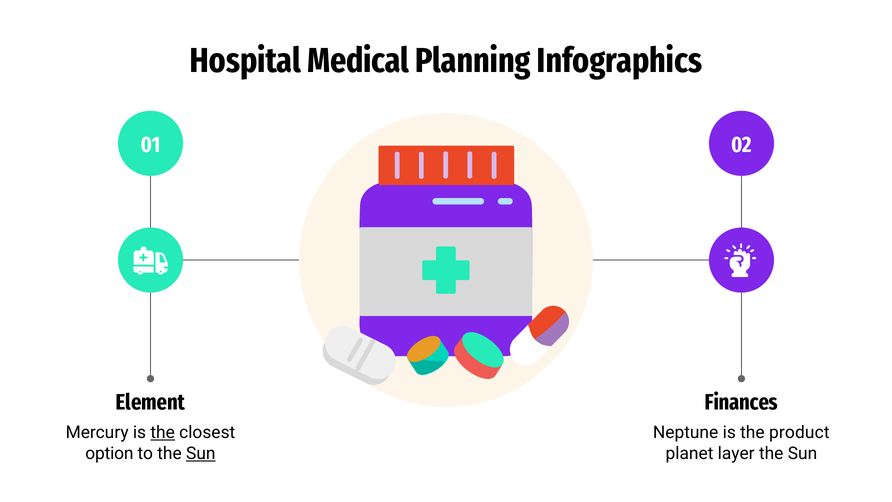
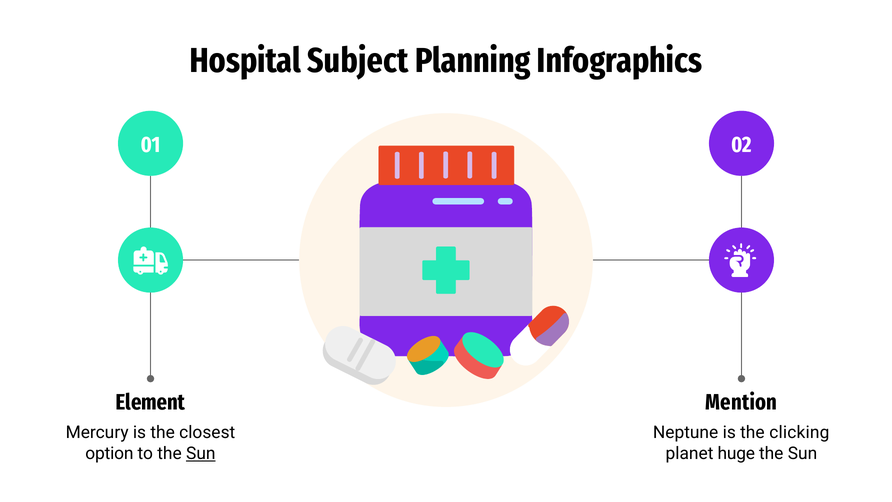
Medical: Medical -> Subject
Finances: Finances -> Mention
the at (163, 432) underline: present -> none
product: product -> clicking
layer: layer -> huge
